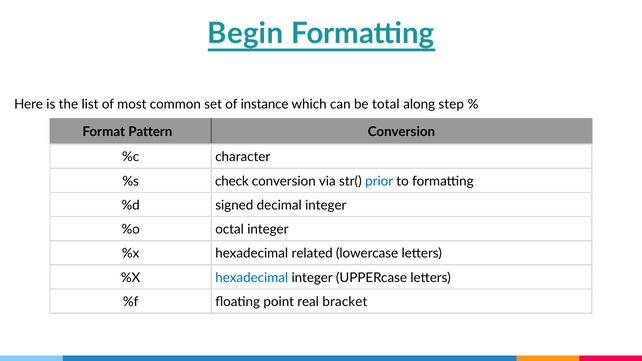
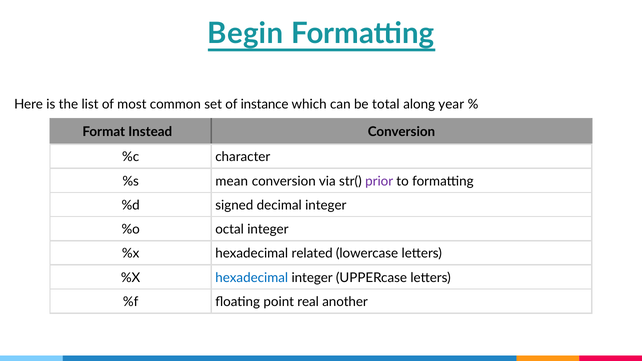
step: step -> year
Pattern: Pattern -> Instead
check: check -> mean
prior colour: blue -> purple
bracket: bracket -> another
